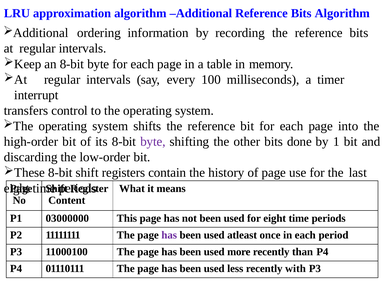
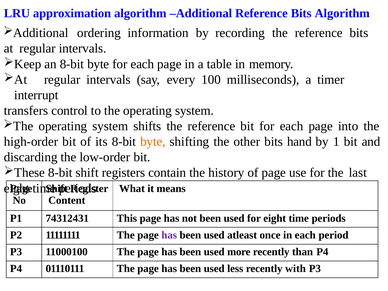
byte at (153, 142) colour: purple -> orange
done: done -> hand
03000000: 03000000 -> 74312431
